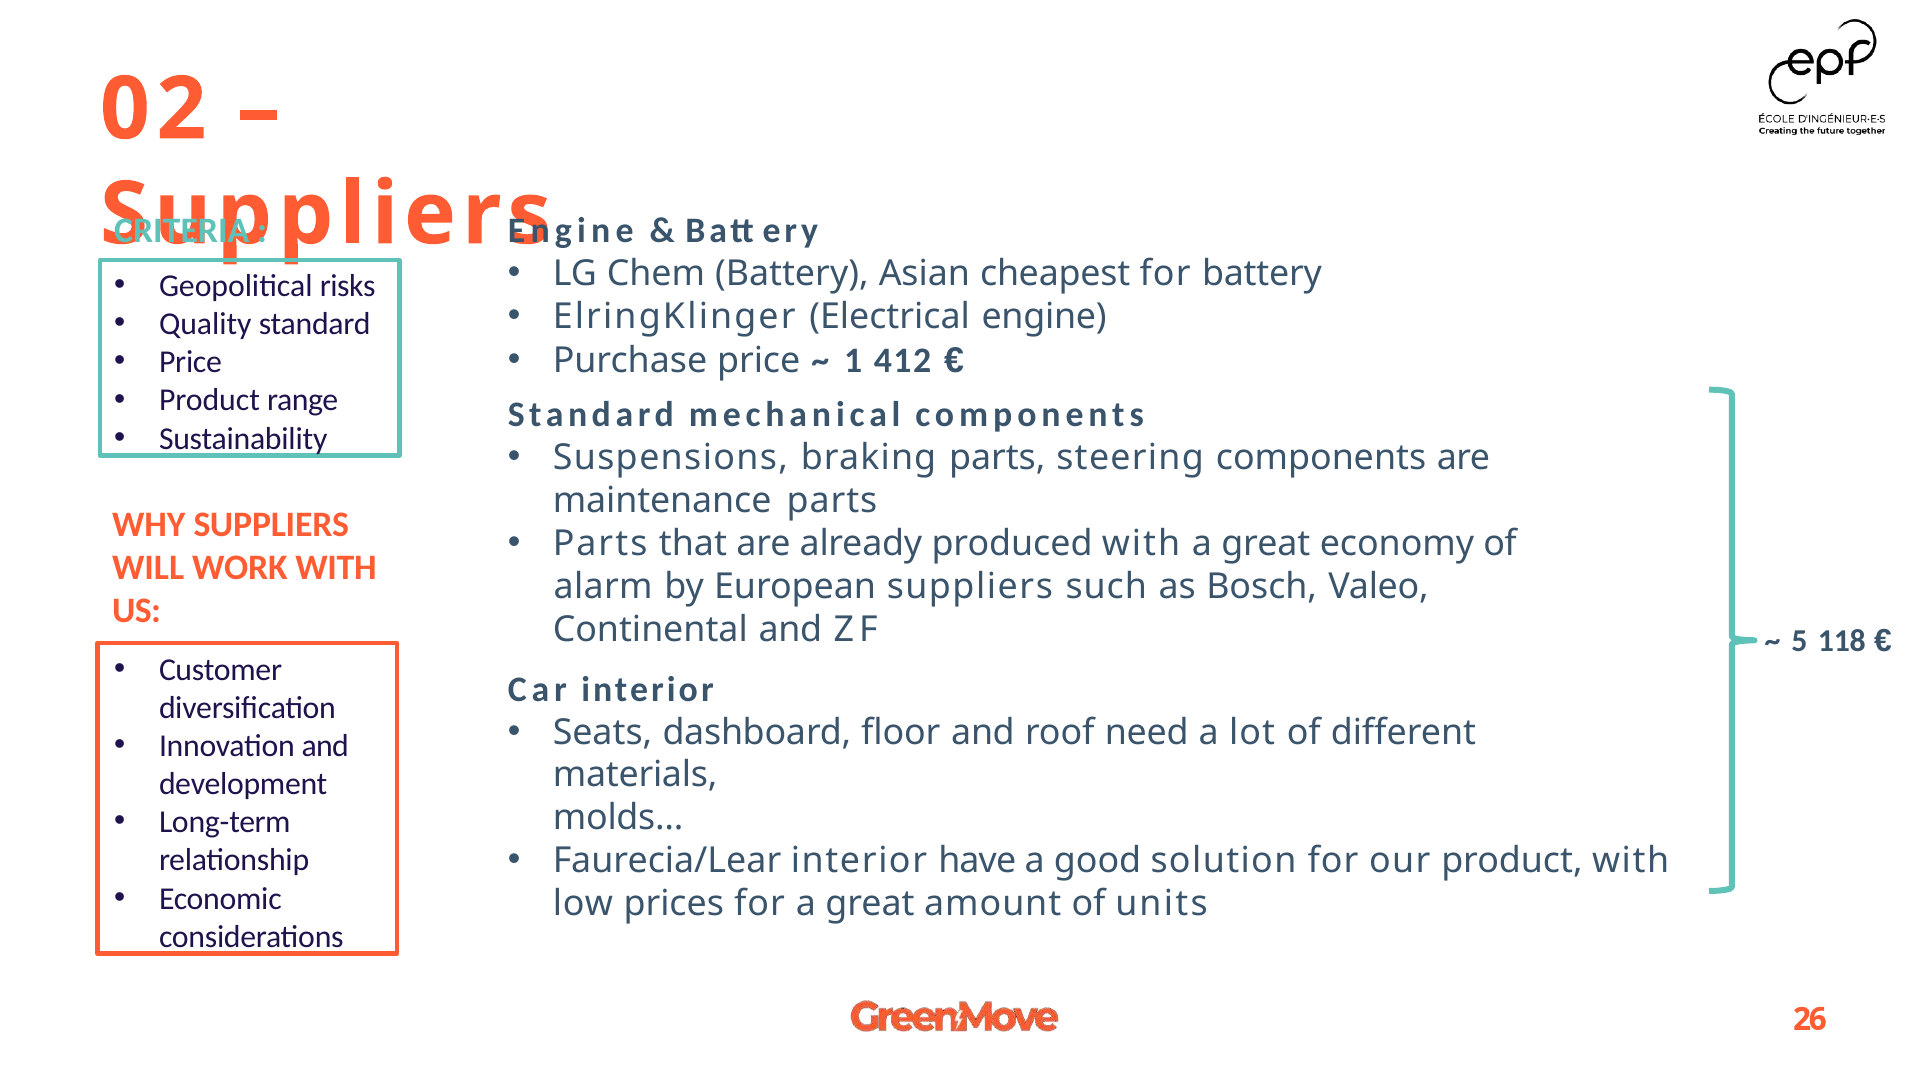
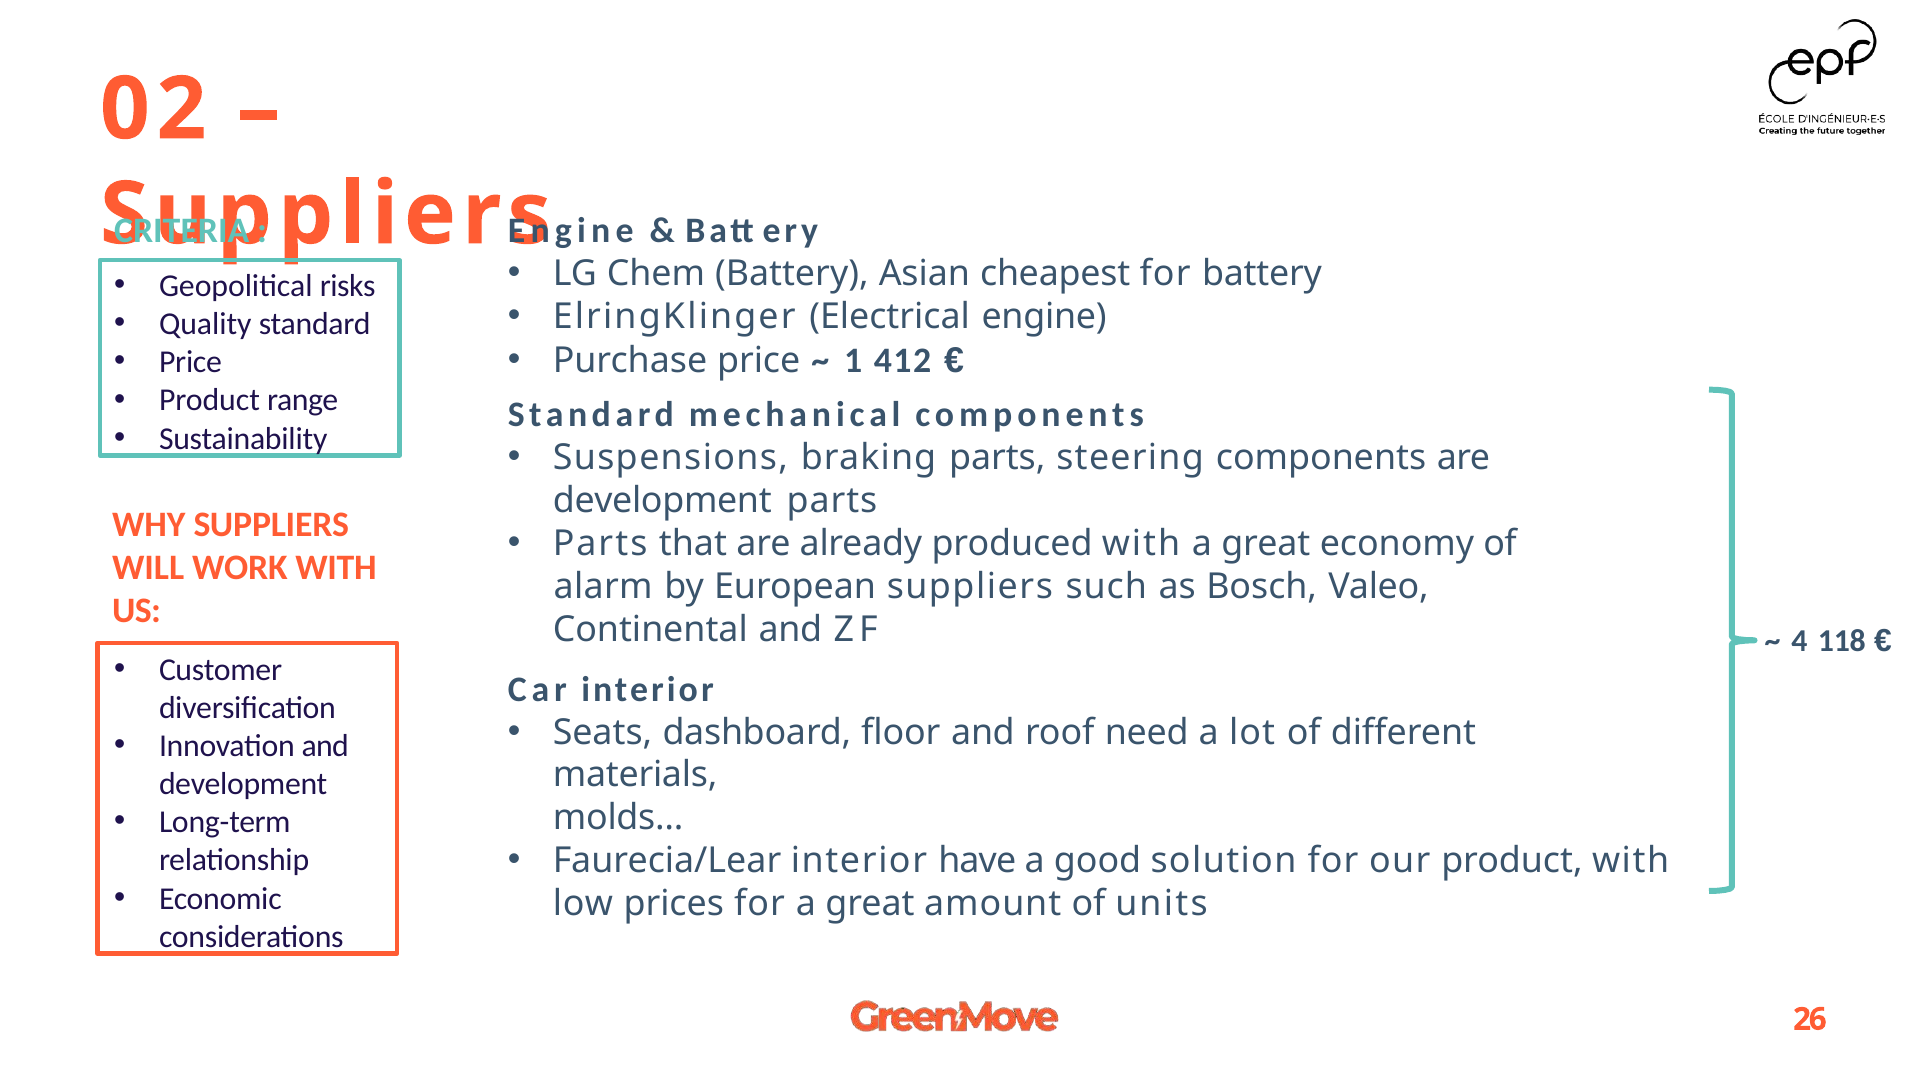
maintenance at (662, 500): maintenance -> development
5: 5 -> 4
